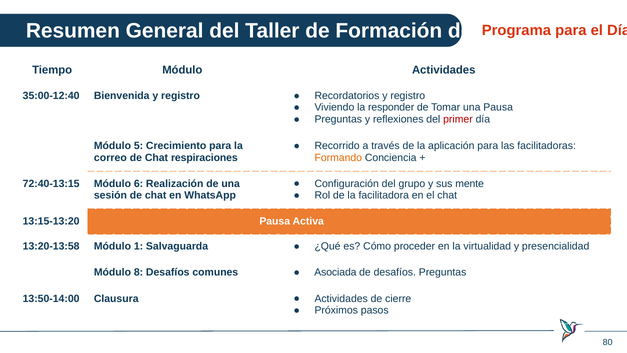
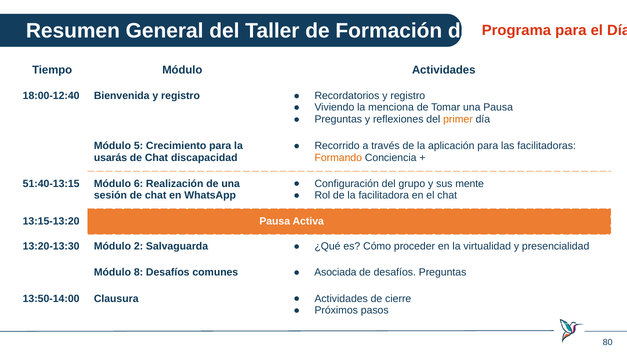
35:00-12:40: 35:00-12:40 -> 18:00-12:40
responder: responder -> menciona
primer colour: red -> orange
correo: correo -> usarás
respiraciones: respiraciones -> discapacidad
72:40-13:15: 72:40-13:15 -> 51:40-13:15
13:20-13:58: 13:20-13:58 -> 13:20-13:30
Módulo 1: 1 -> 2
